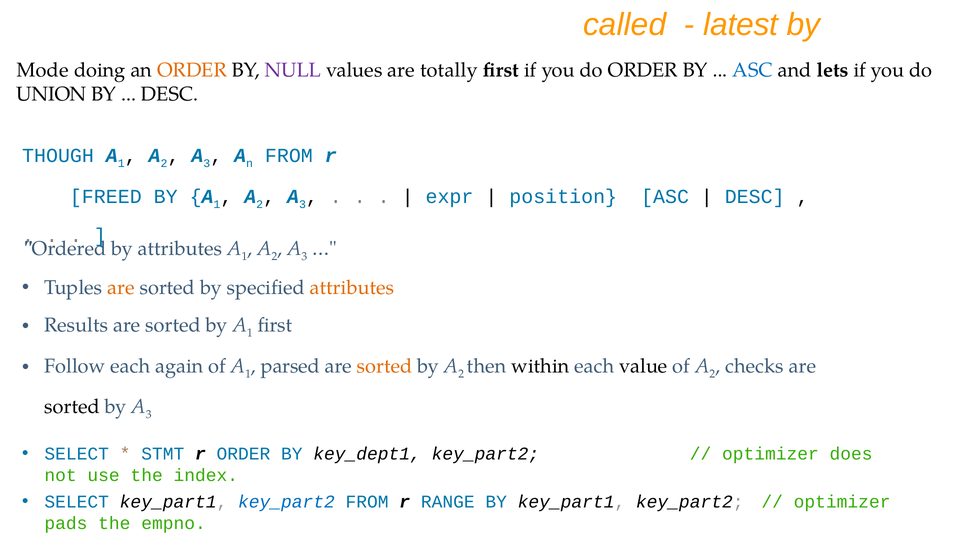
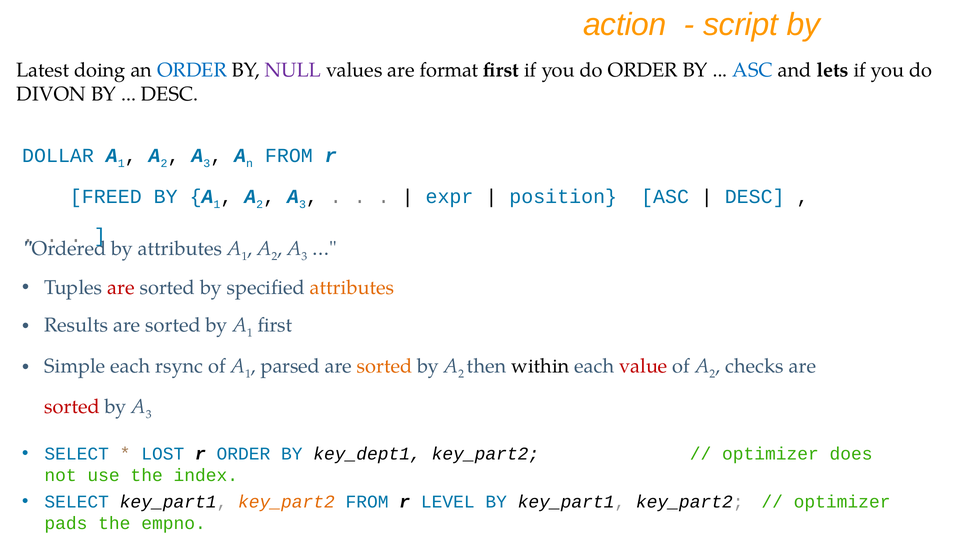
called: called -> action
latest: latest -> script
Mode: Mode -> Latest
ORDER at (192, 70) colour: orange -> blue
totally: totally -> format
UNION: UNION -> DIVON
THOUGH: THOUGH -> DOLLAR
are at (121, 288) colour: orange -> red
Follow: Follow -> Simple
again: again -> rsync
value colour: black -> red
sorted at (72, 407) colour: black -> red
STMT: STMT -> LOST
key_part2 at (286, 502) colour: blue -> orange
RANGE: RANGE -> LEVEL
